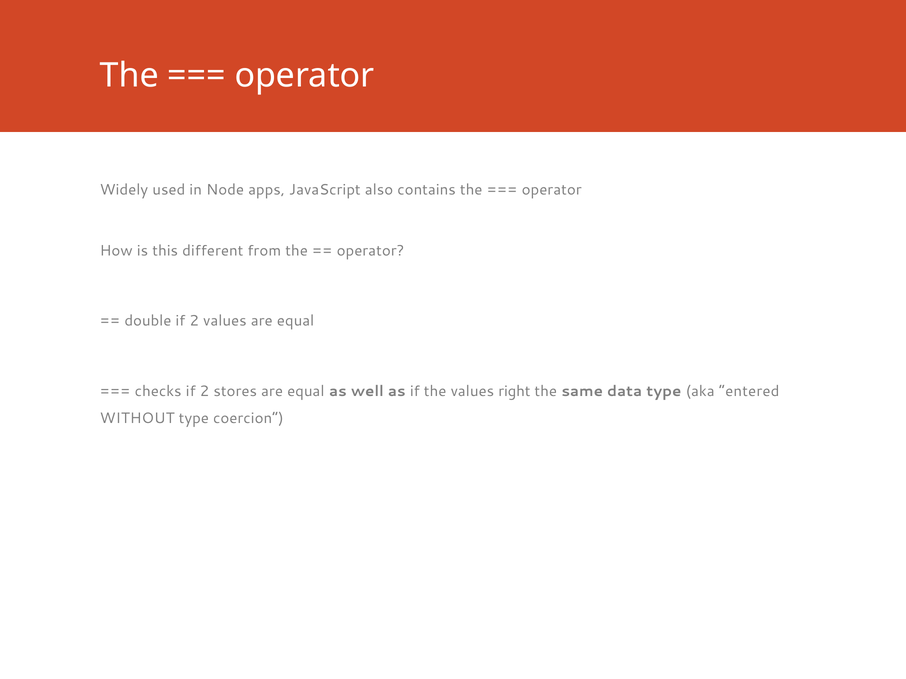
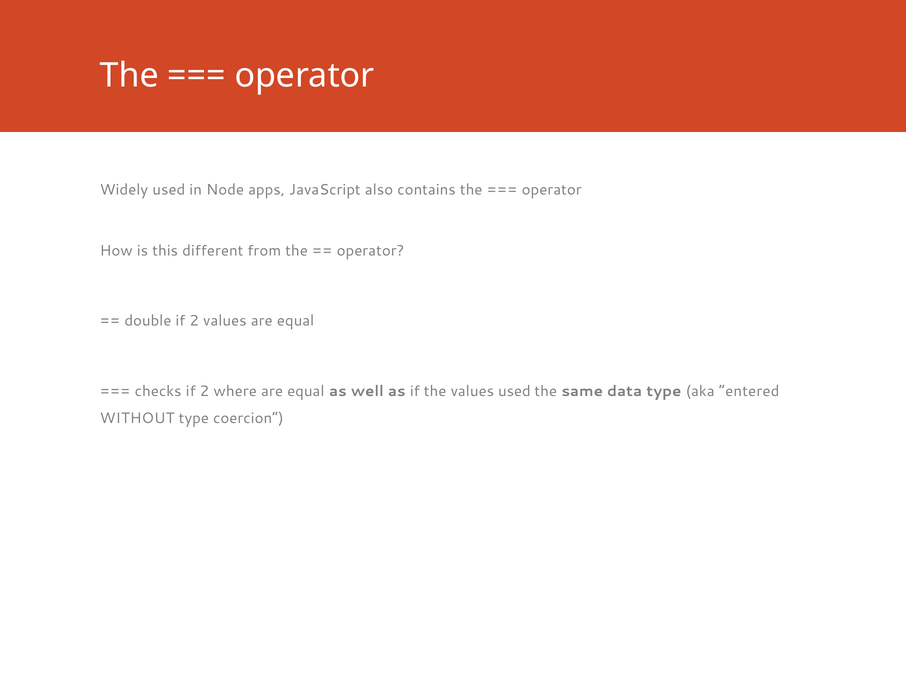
stores: stores -> where
values right: right -> used
